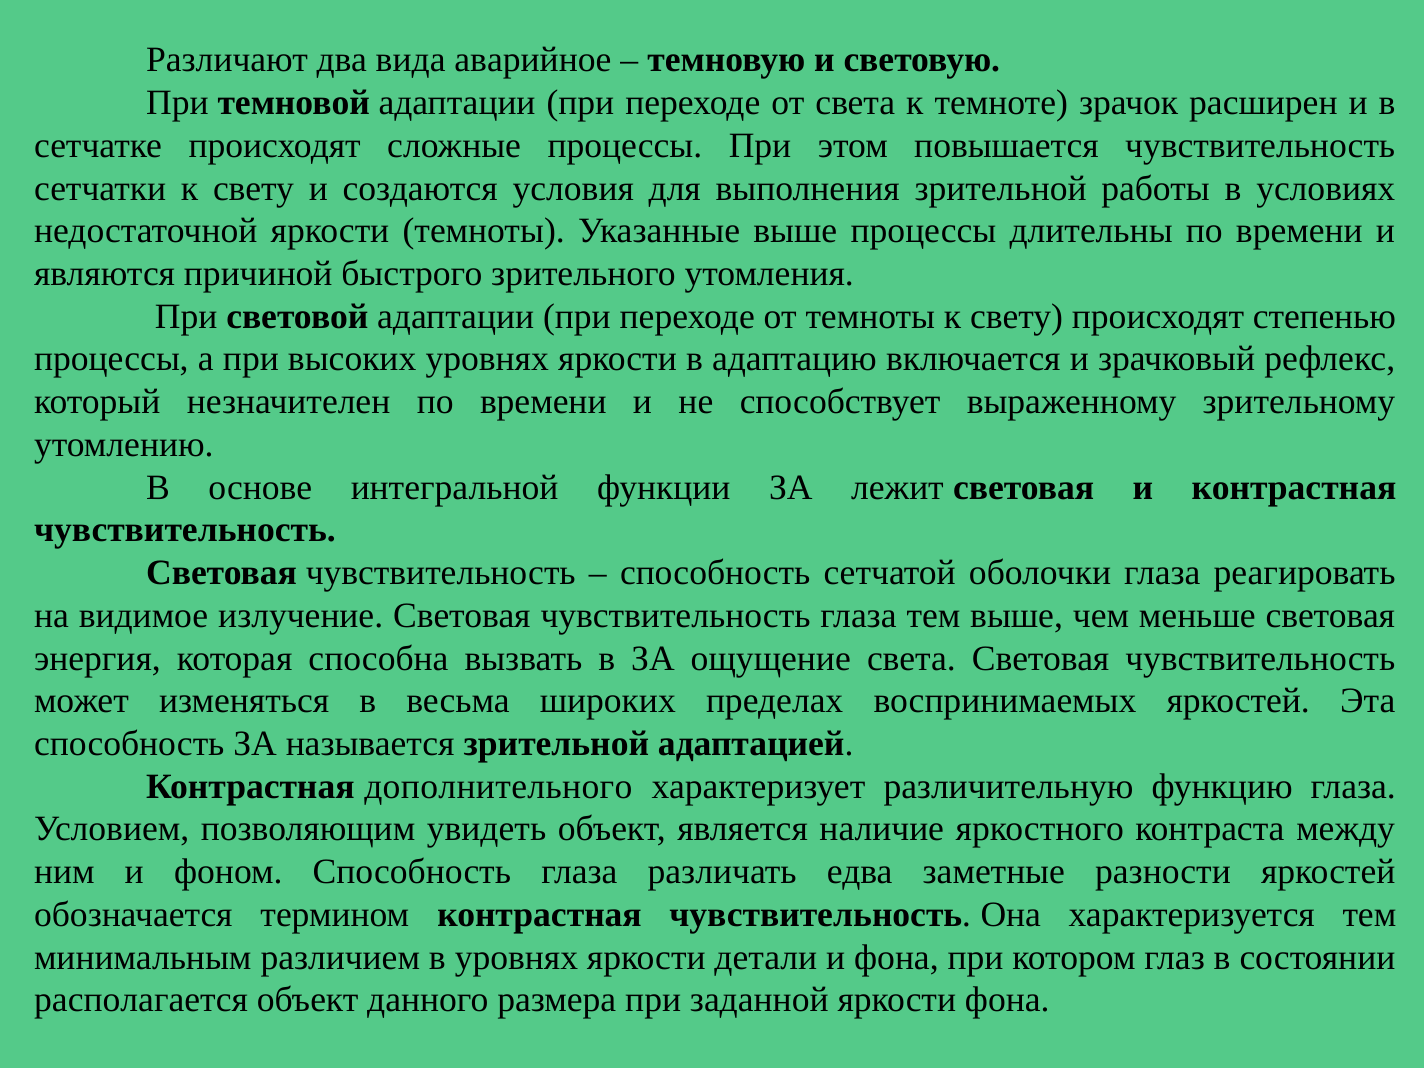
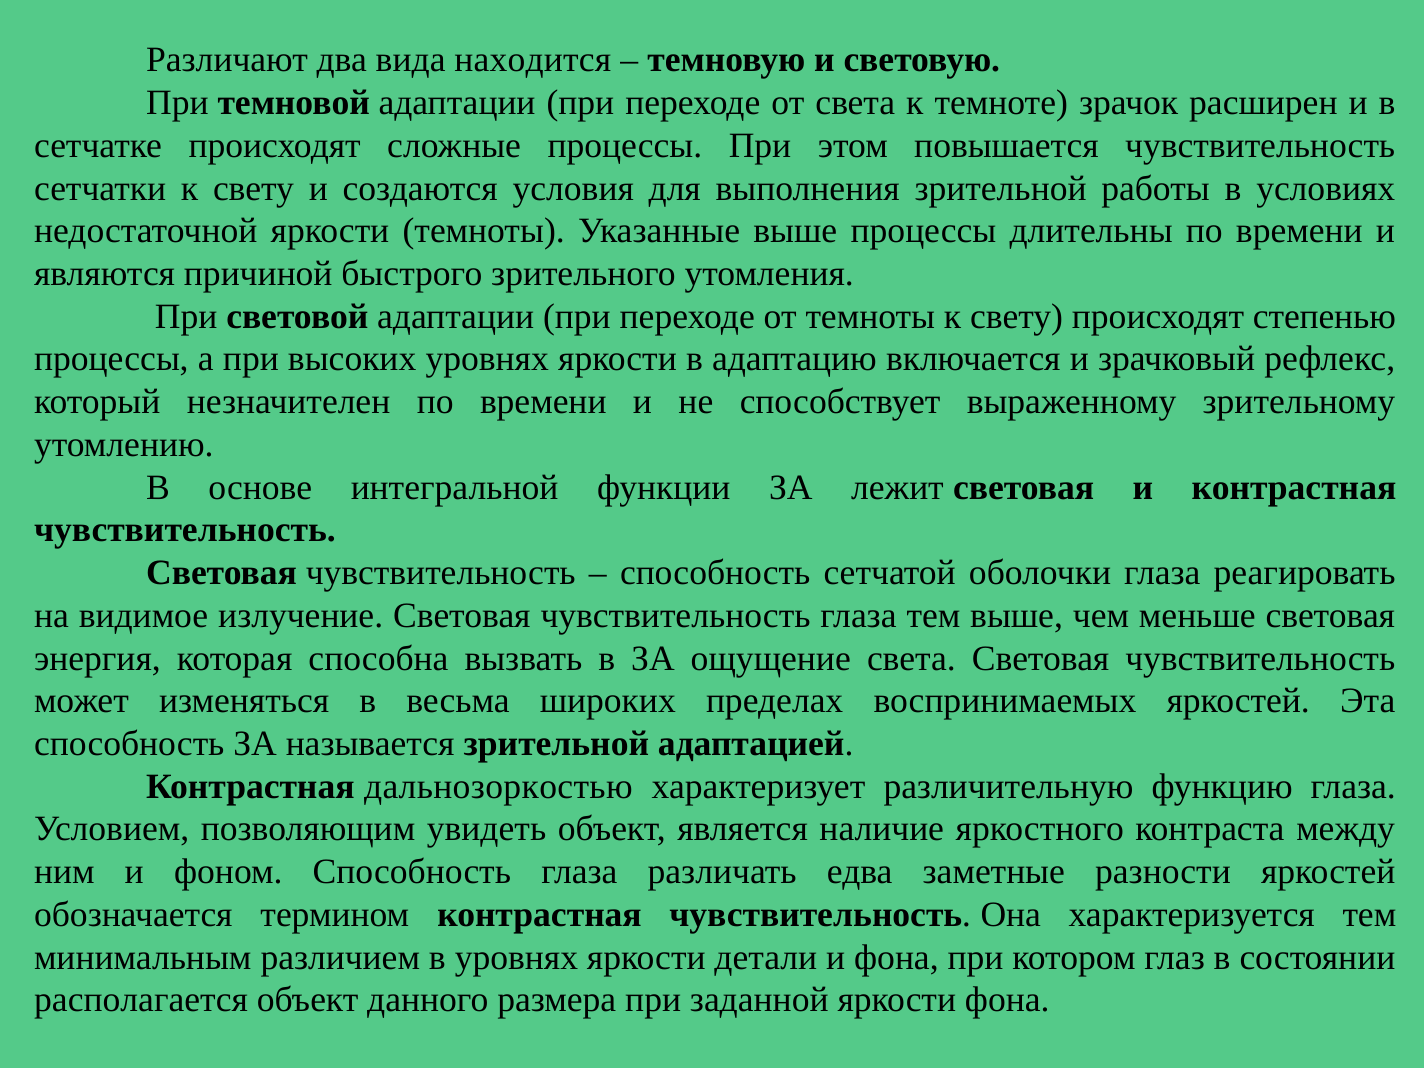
аварийное: аварийное -> находится
дополнительного: дополнительного -> дальнозоркостью
